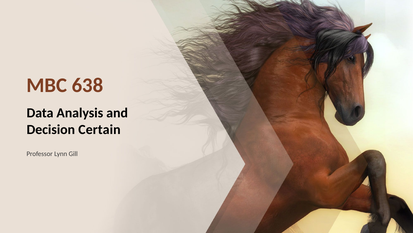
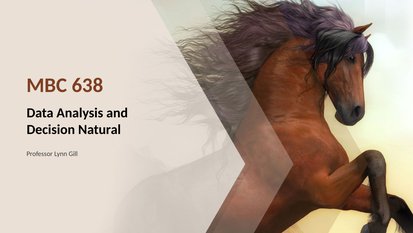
Certain: Certain -> Natural
